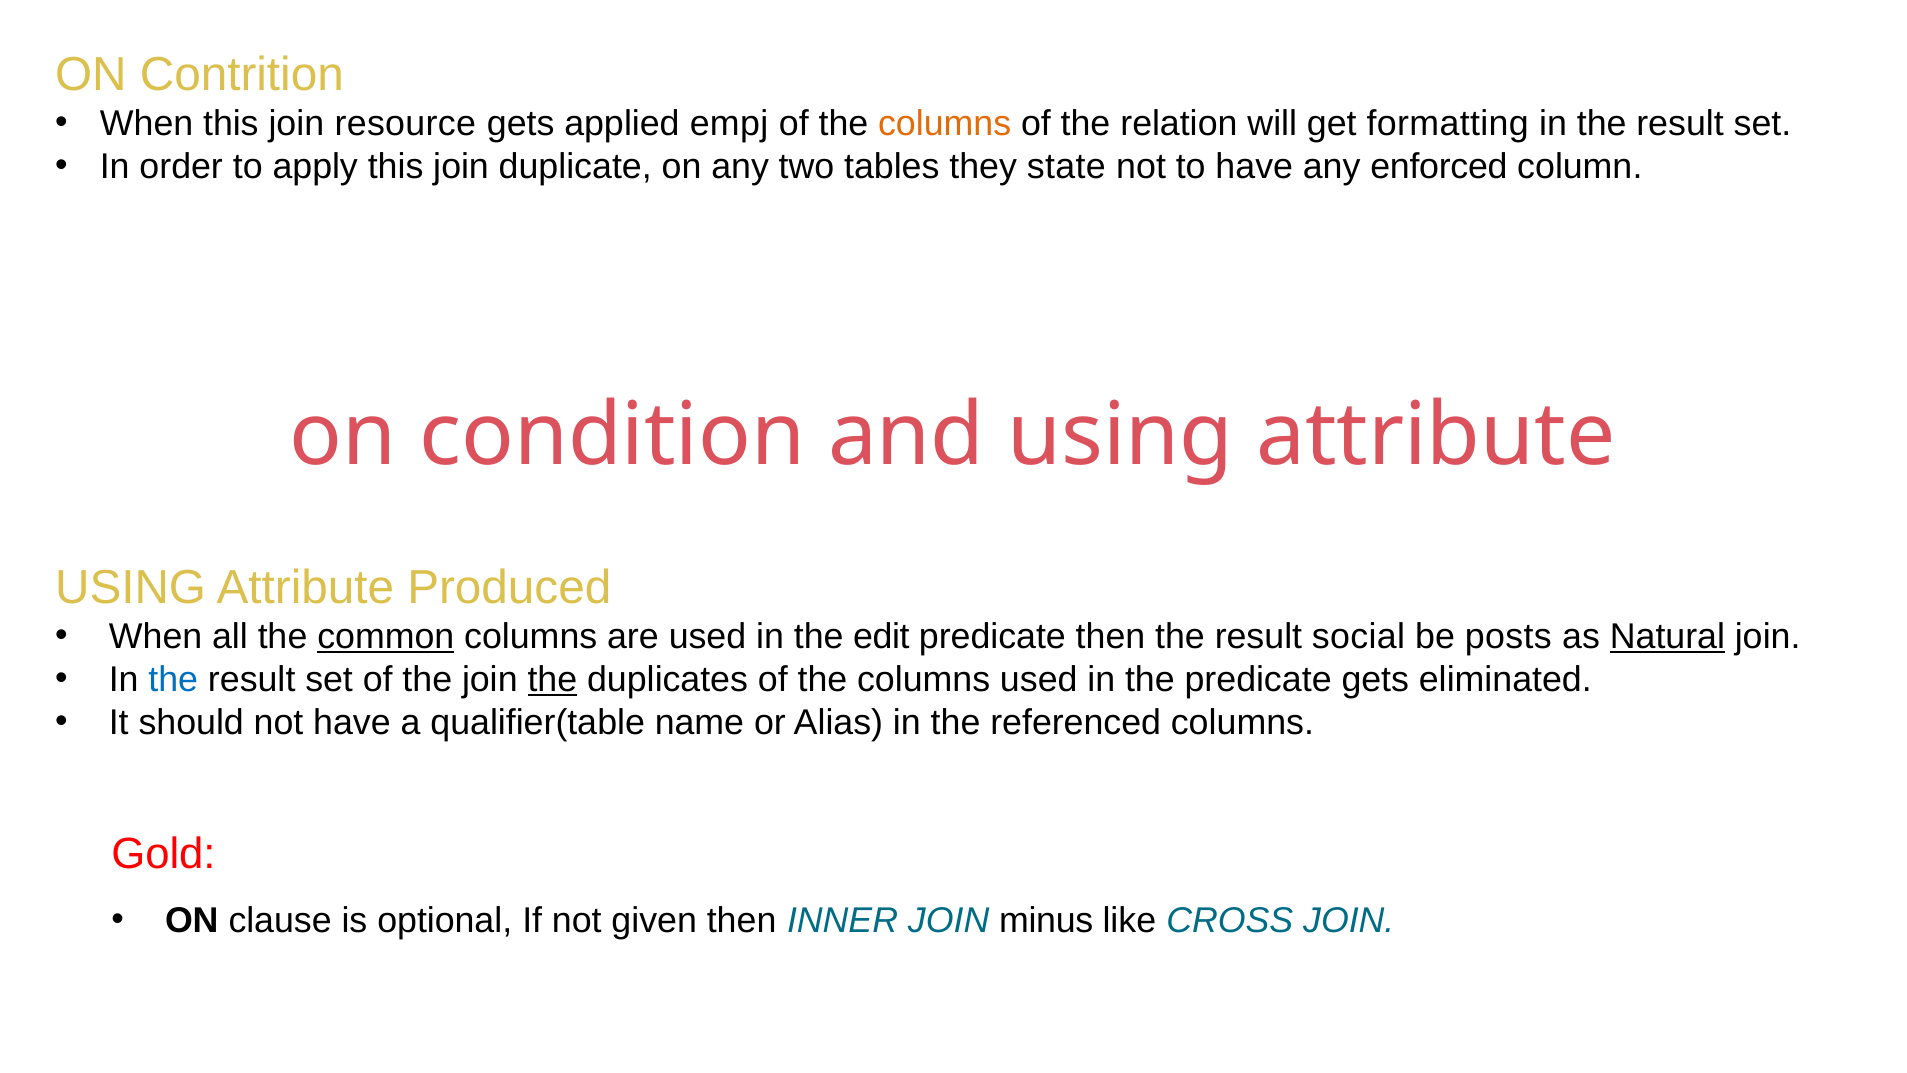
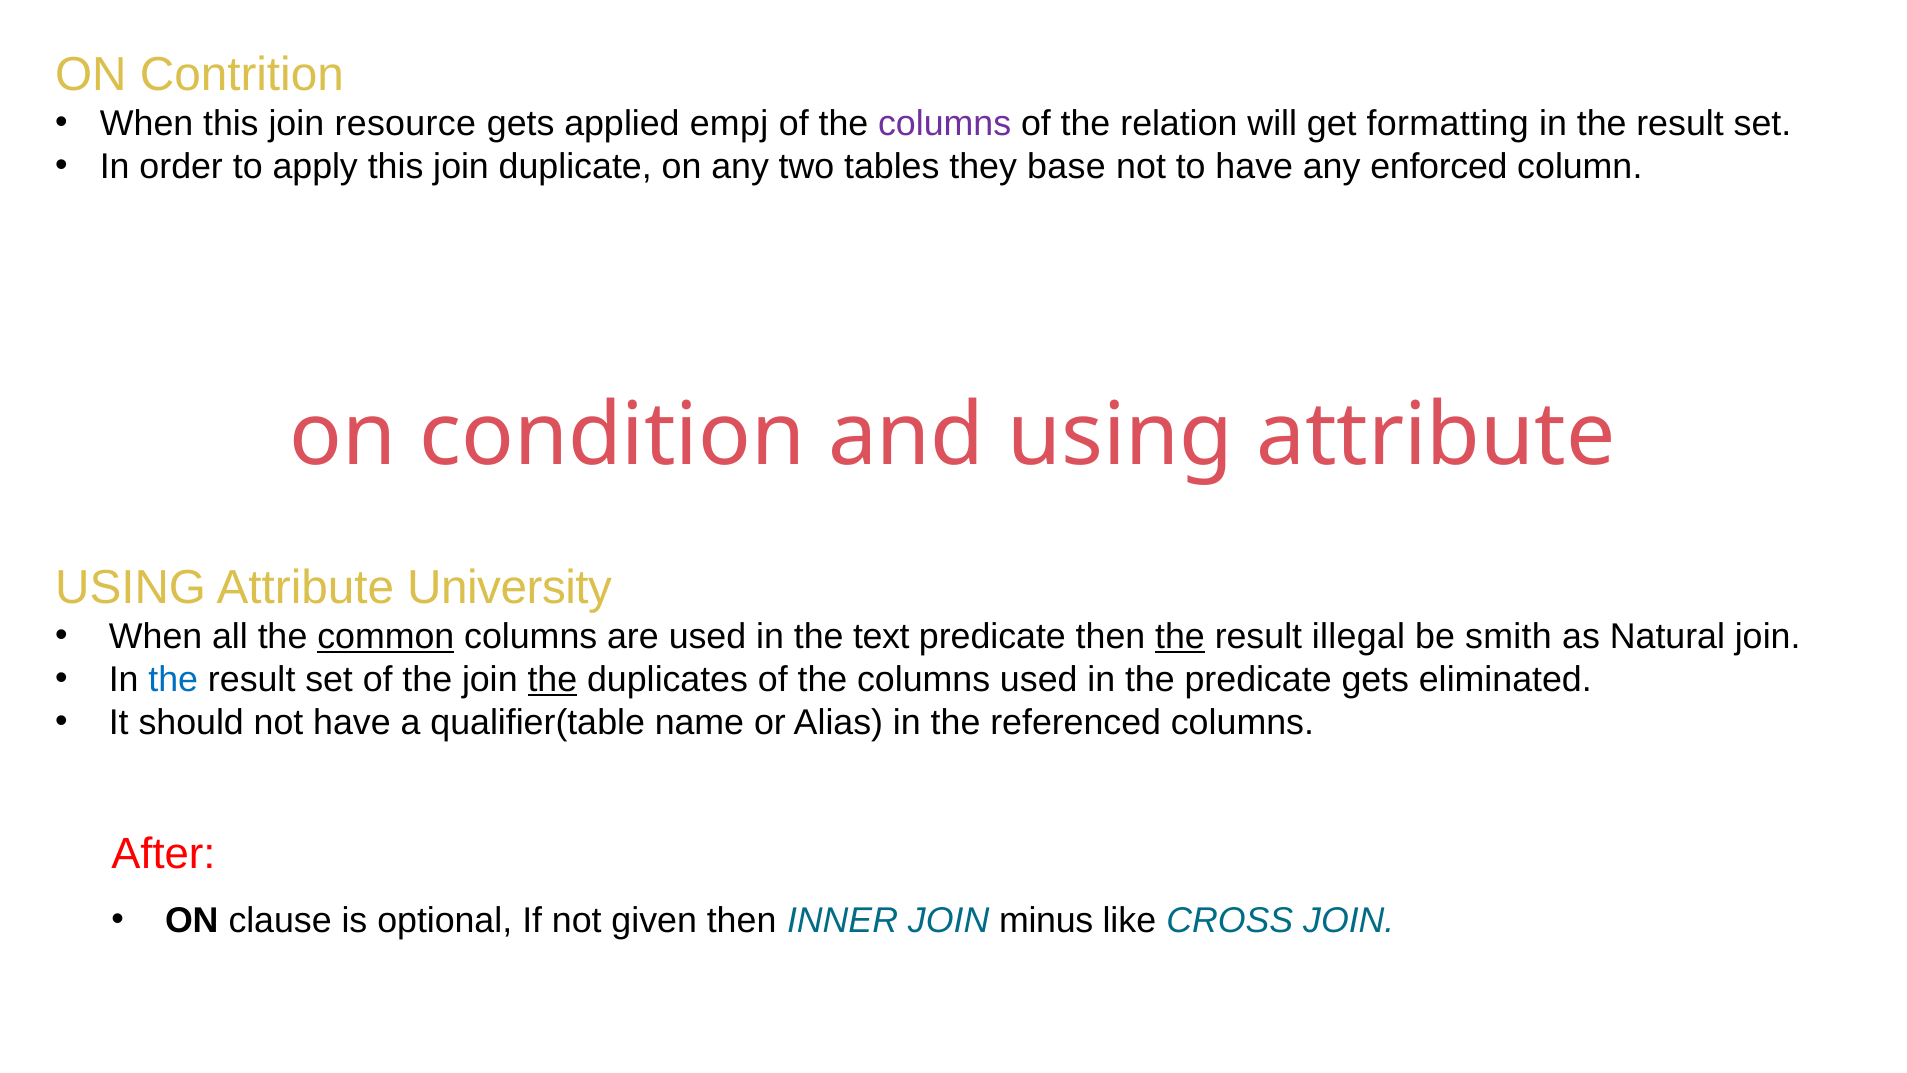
columns at (945, 124) colour: orange -> purple
state: state -> base
Produced: Produced -> University
edit: edit -> text
the at (1180, 636) underline: none -> present
social: social -> illegal
posts: posts -> smith
Natural underline: present -> none
Gold: Gold -> After
